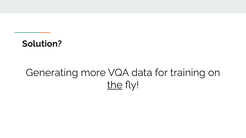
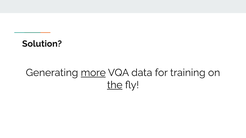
more underline: none -> present
